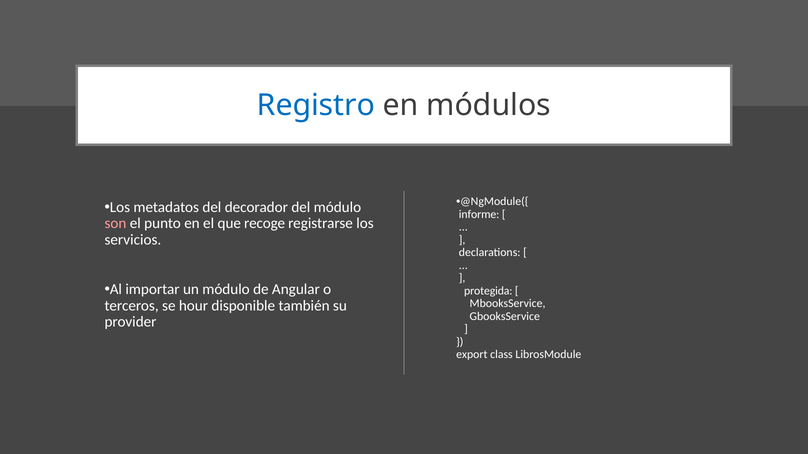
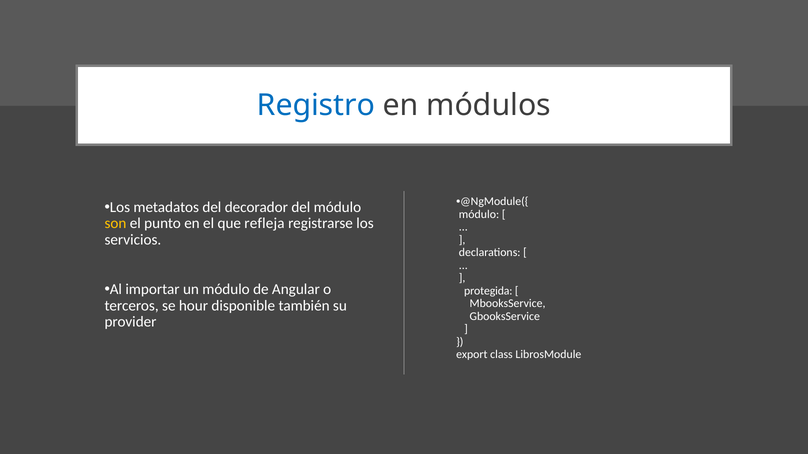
informe at (479, 215): informe -> módulo
son colour: pink -> yellow
recoge: recoge -> refleja
